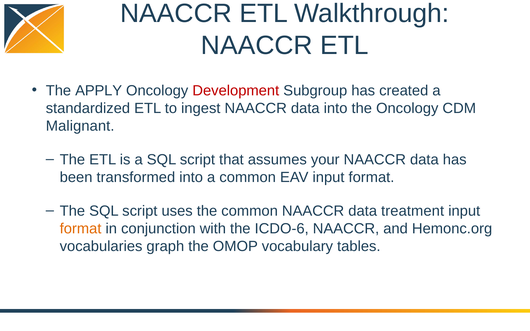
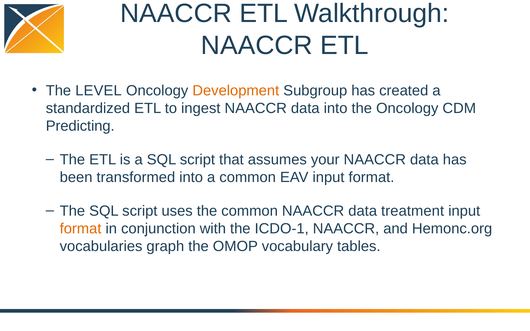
APPLY: APPLY -> LEVEL
Development colour: red -> orange
Malignant: Malignant -> Predicting
ICDO-6: ICDO-6 -> ICDO-1
